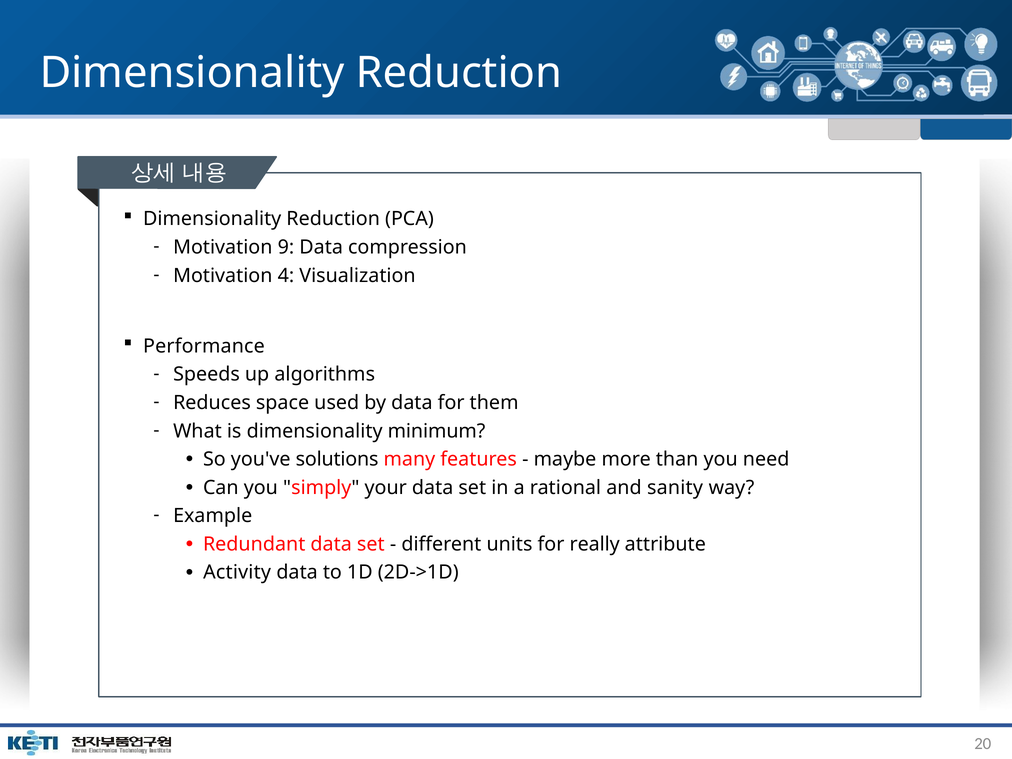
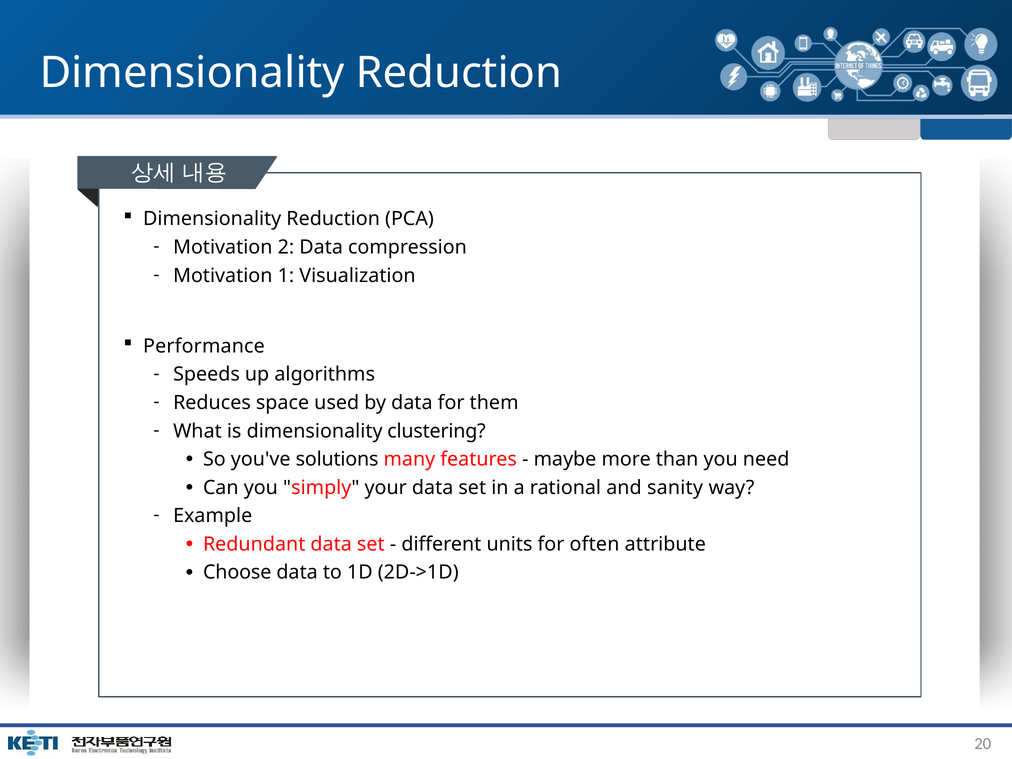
9: 9 -> 2
4: 4 -> 1
minimum: minimum -> clustering
really: really -> often
Activity: Activity -> Choose
